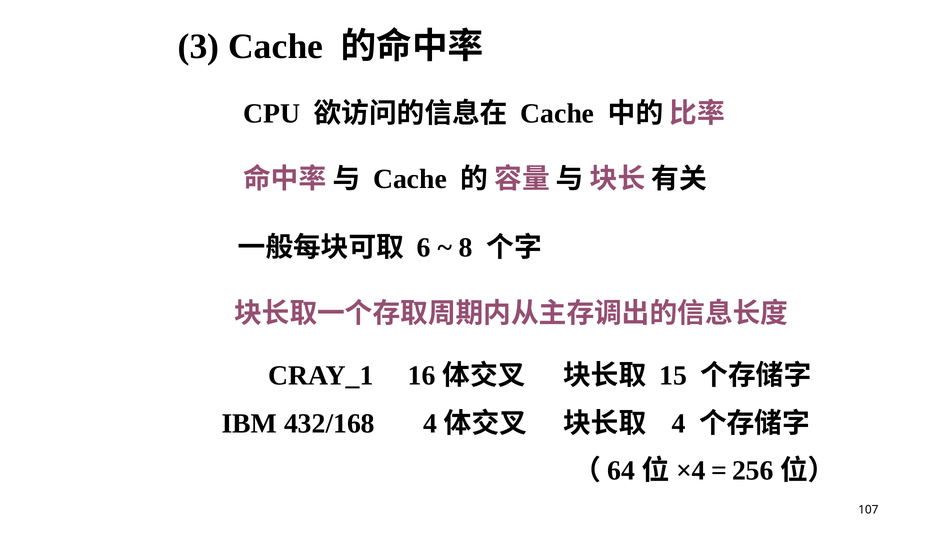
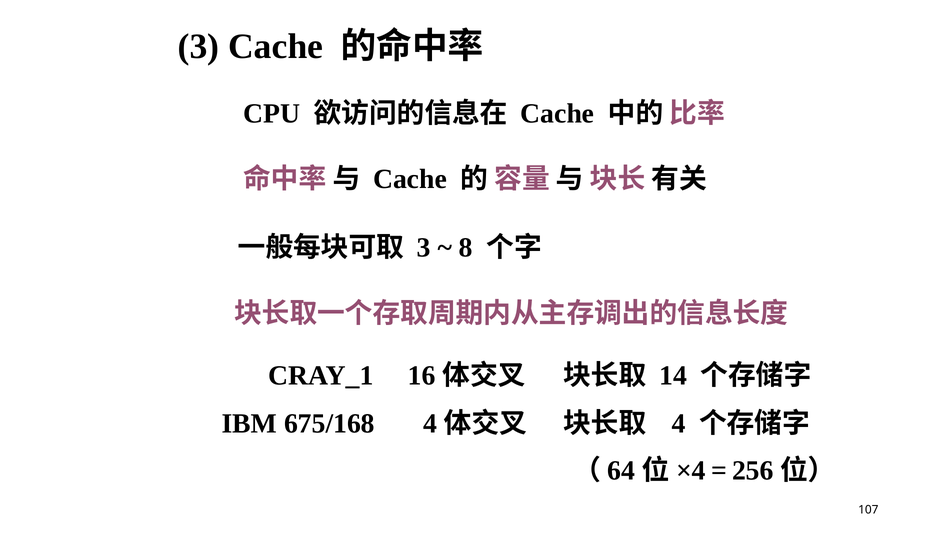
6 at (424, 248): 6 -> 3
15: 15 -> 14
432/168: 432/168 -> 675/168
